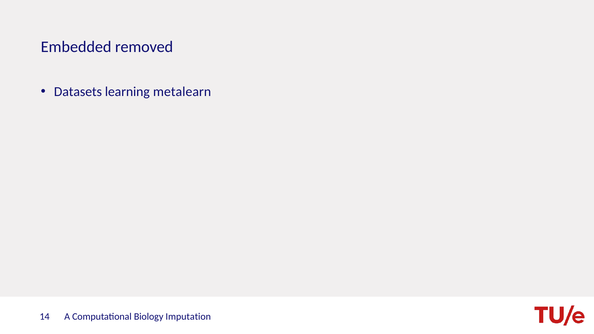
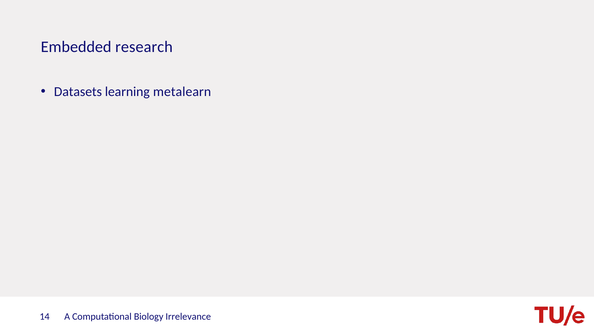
removed: removed -> research
Imputation: Imputation -> Irrelevance
